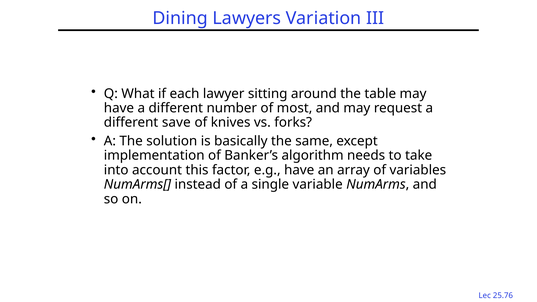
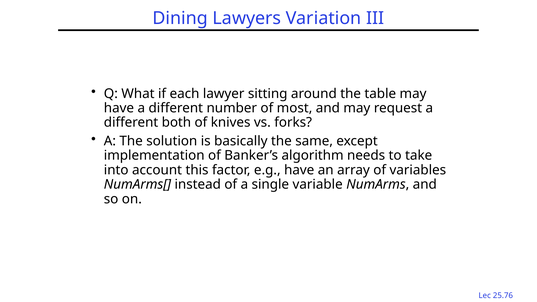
save: save -> both
